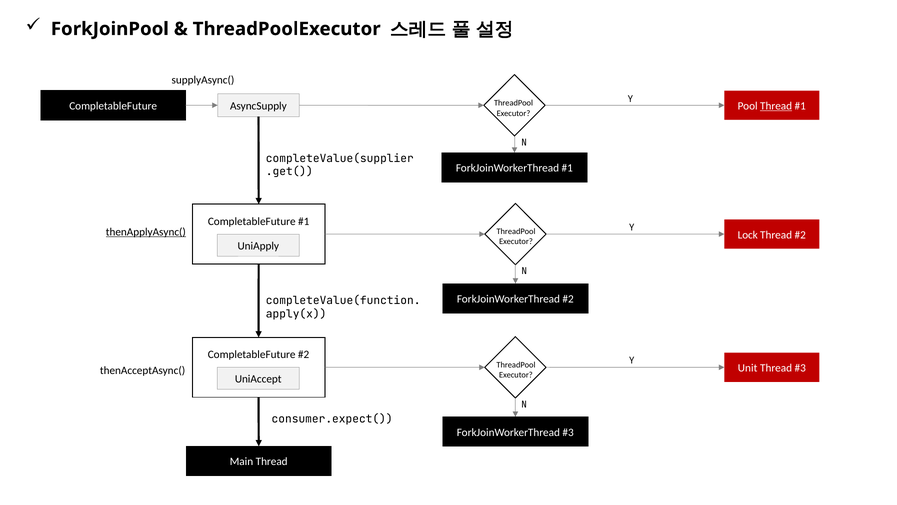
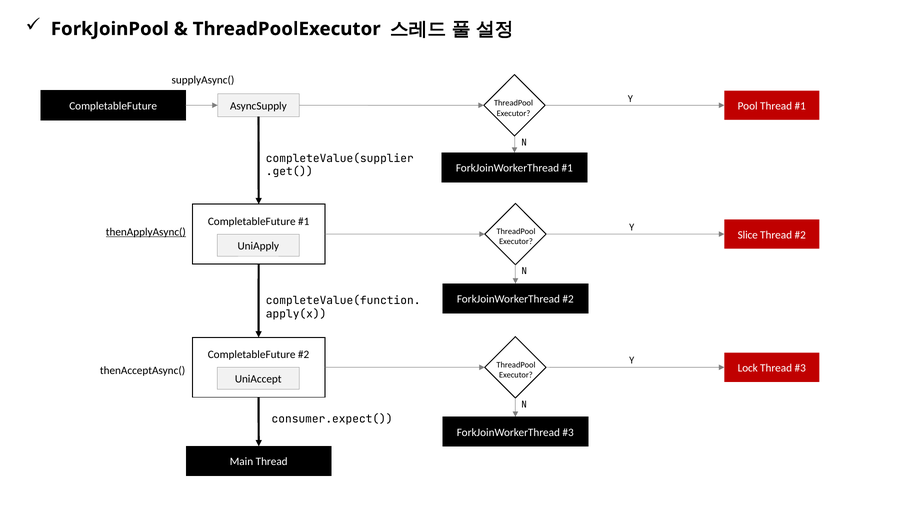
Thread at (776, 106) underline: present -> none
Lock: Lock -> Slice
Unit: Unit -> Lock
